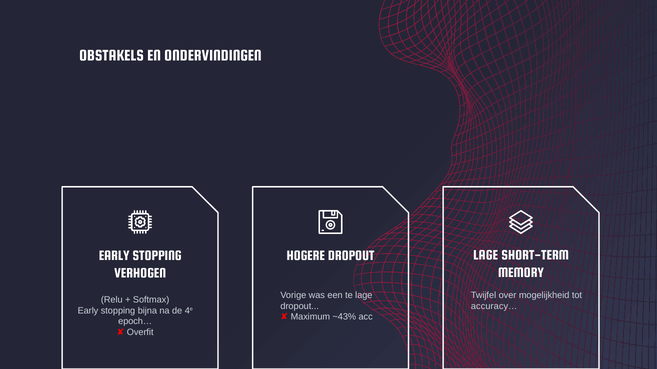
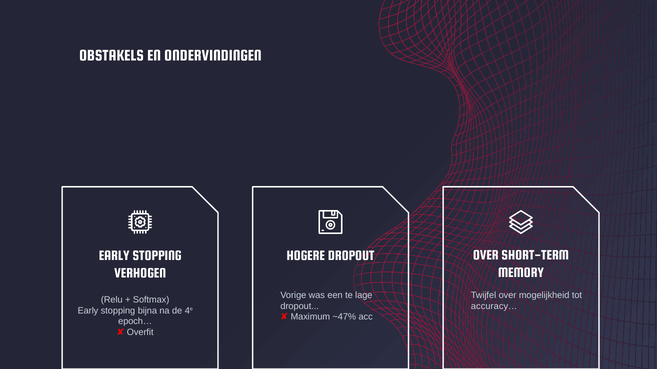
LAGE at (486, 256): LAGE -> OVER
~43%: ~43% -> ~47%
